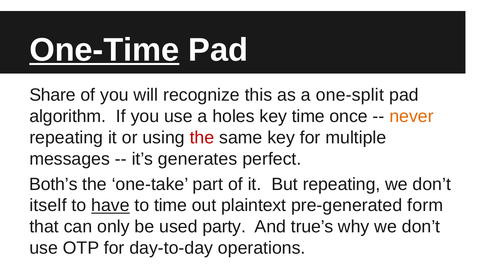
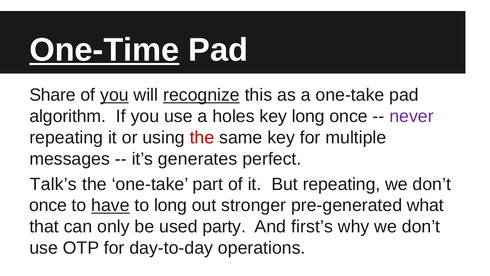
you at (114, 95) underline: none -> present
recognize underline: none -> present
a one-split: one-split -> one-take
key time: time -> long
never colour: orange -> purple
Both’s: Both’s -> Talk’s
itself at (48, 205): itself -> once
to time: time -> long
plaintext: plaintext -> stronger
form: form -> what
true’s: true’s -> first’s
